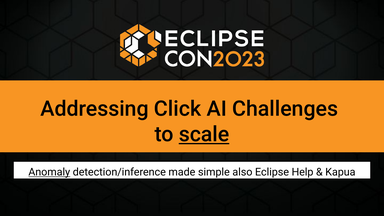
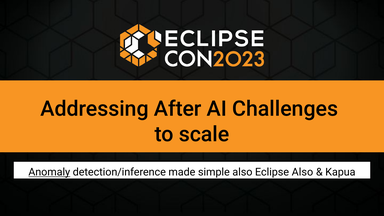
Click: Click -> After
scale underline: present -> none
Eclipse Help: Help -> Also
